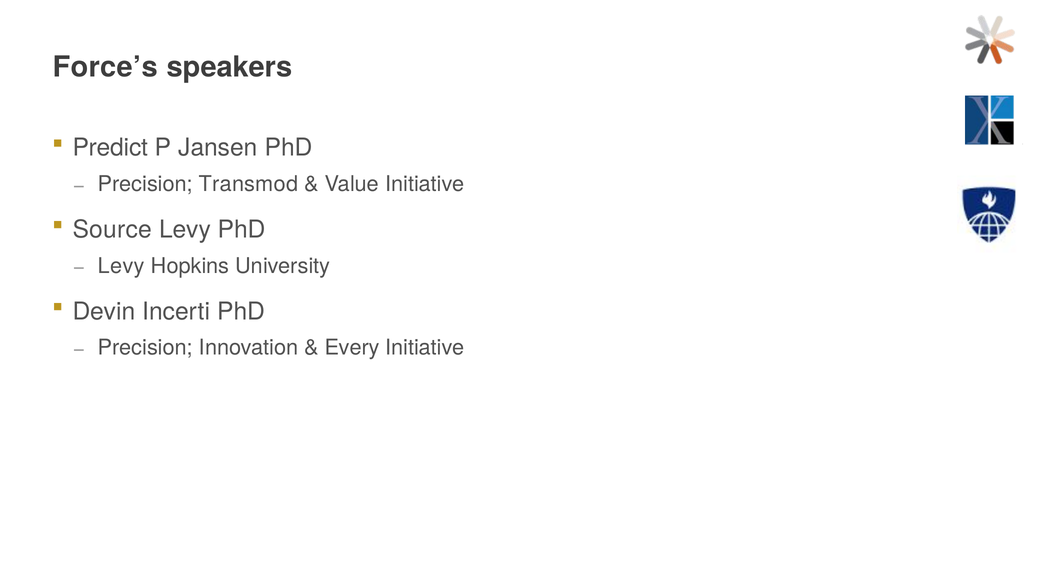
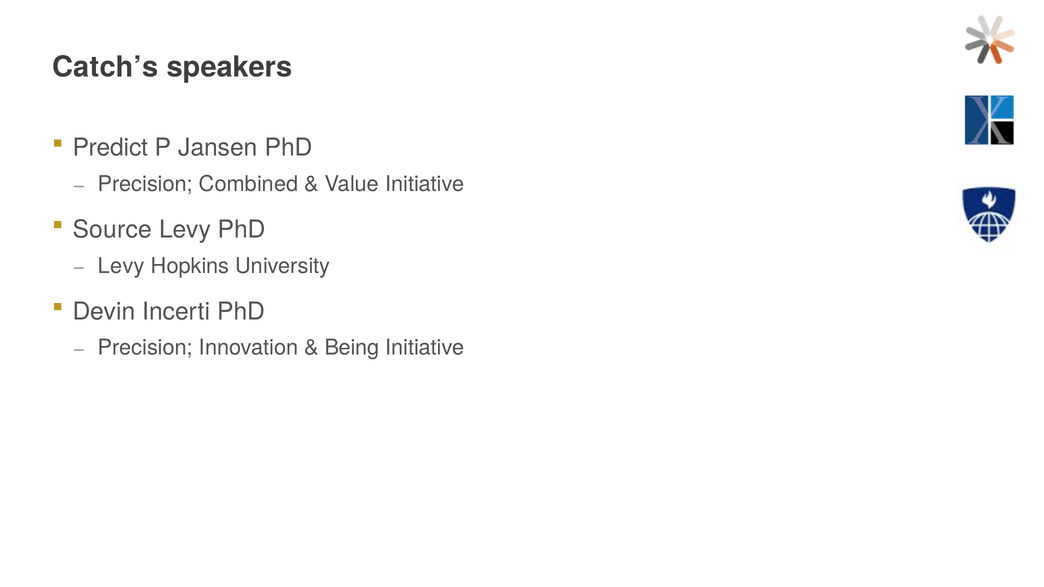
Force’s: Force’s -> Catch’s
Transmod: Transmod -> Combined
Every: Every -> Being
